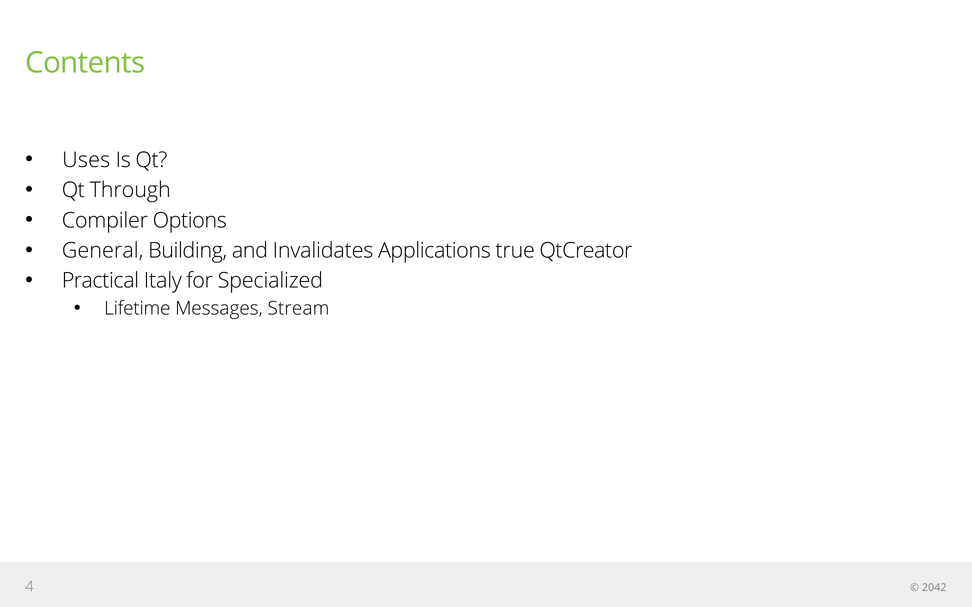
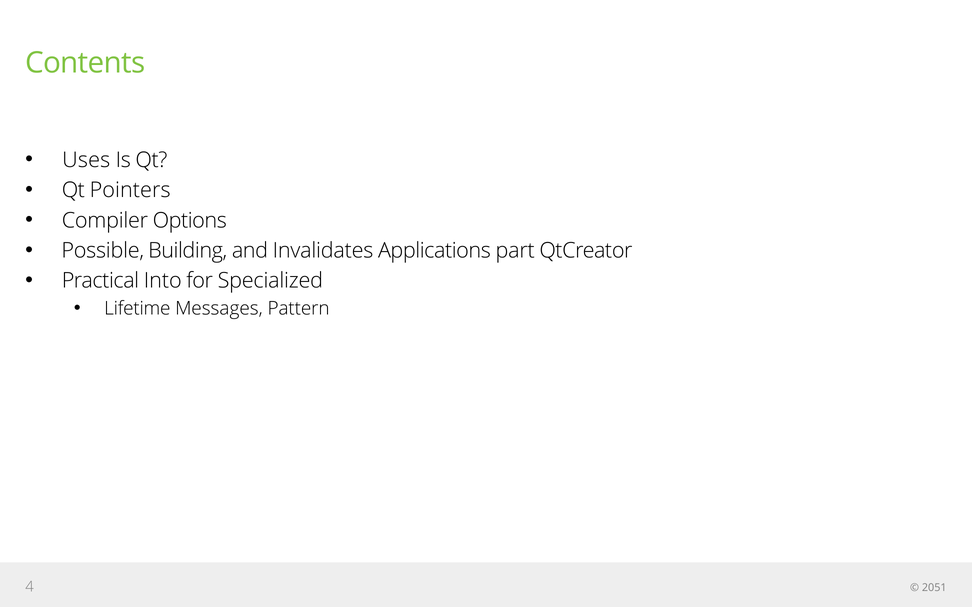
Through: Through -> Pointers
General: General -> Possible
true: true -> part
Italy: Italy -> Into
Stream: Stream -> Pattern
2042: 2042 -> 2051
